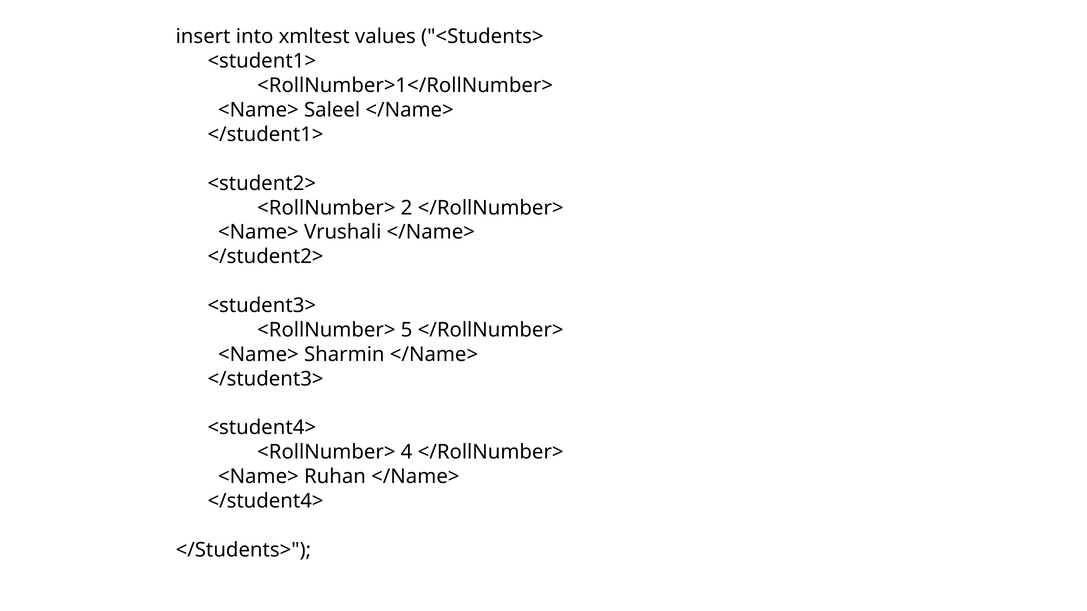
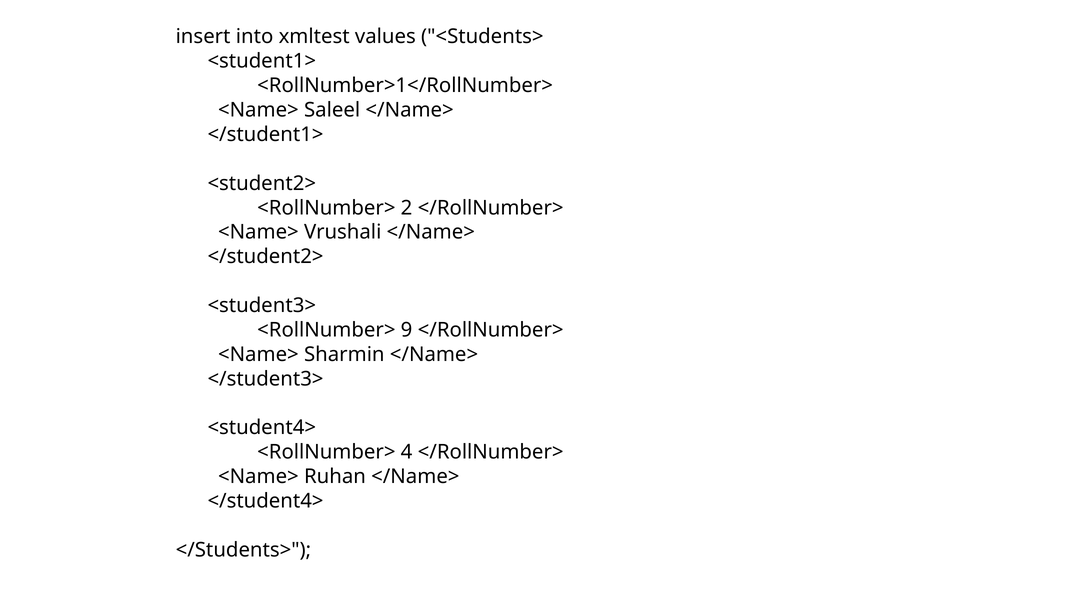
5: 5 -> 9
